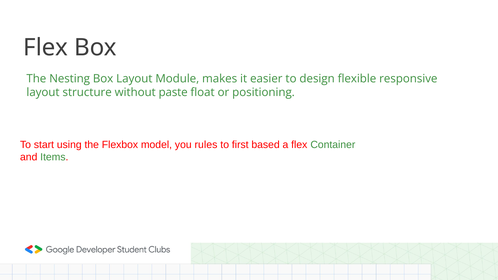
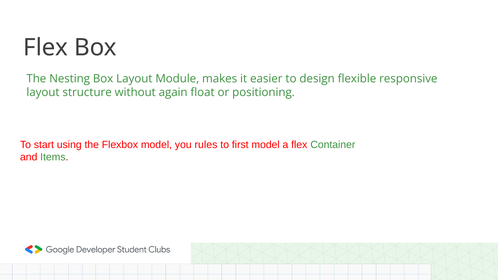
paste: paste -> again
first based: based -> model
